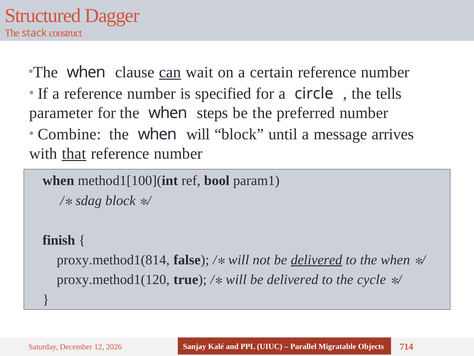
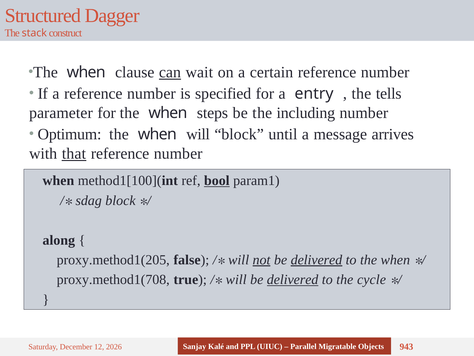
circle: circle -> entry
preferred: preferred -> including
Combine: Combine -> Optimum
bool underline: none -> present
finish: finish -> along
proxy.method1(814: proxy.method1(814 -> proxy.method1(205
not underline: none -> present
proxy.method1(120: proxy.method1(120 -> proxy.method1(708
delivered at (293, 279) underline: none -> present
714: 714 -> 943
